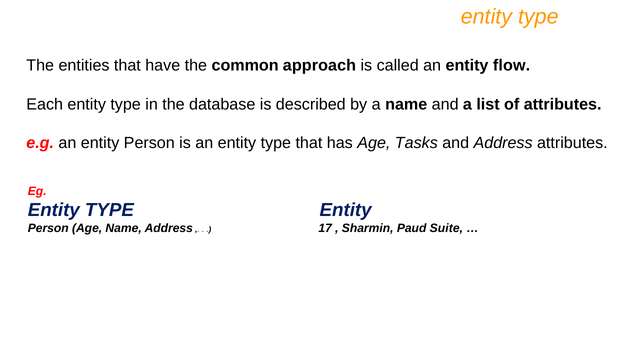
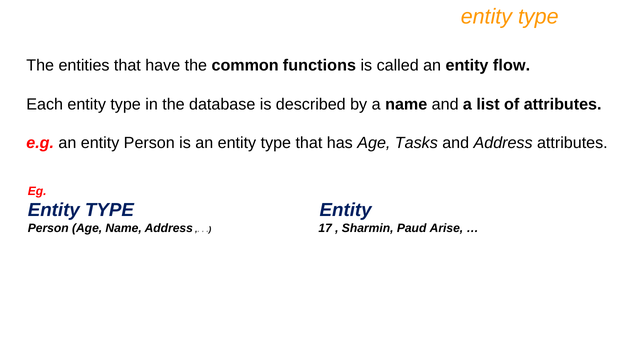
approach: approach -> functions
Suite: Suite -> Arise
